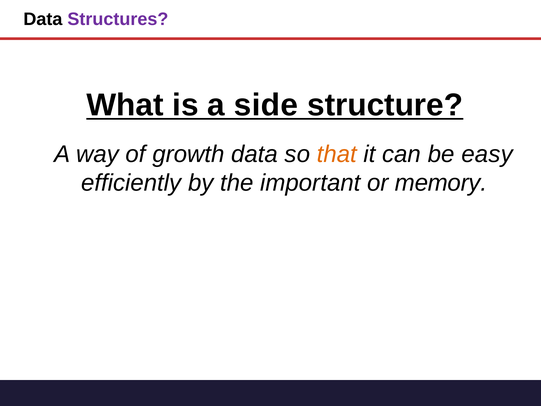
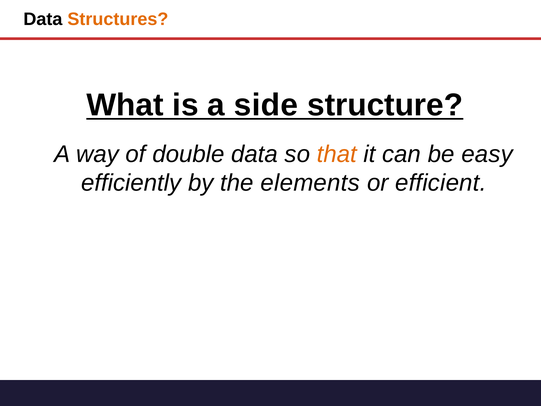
Structures colour: purple -> orange
growth: growth -> double
important: important -> elements
memory: memory -> efficient
